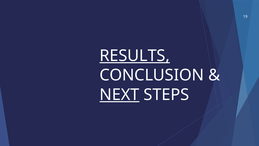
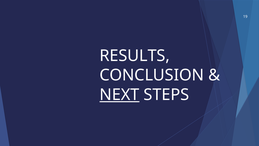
RESULTS underline: present -> none
